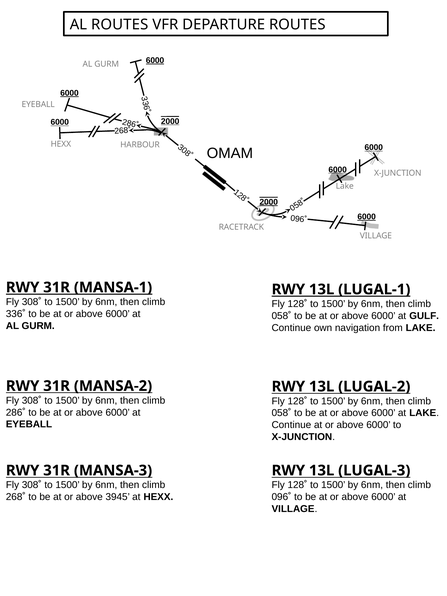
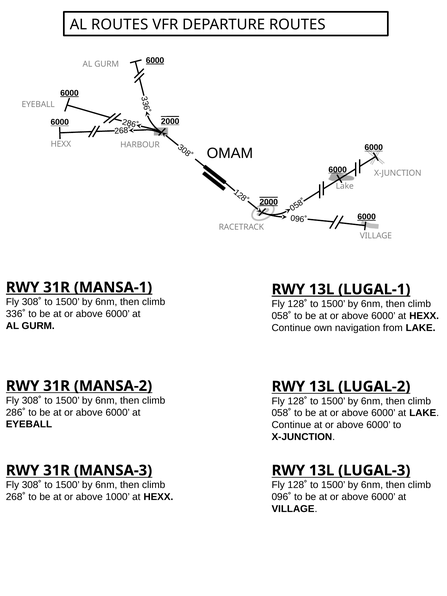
6000 at GULF: GULF -> HEXX
3945: 3945 -> 1000
